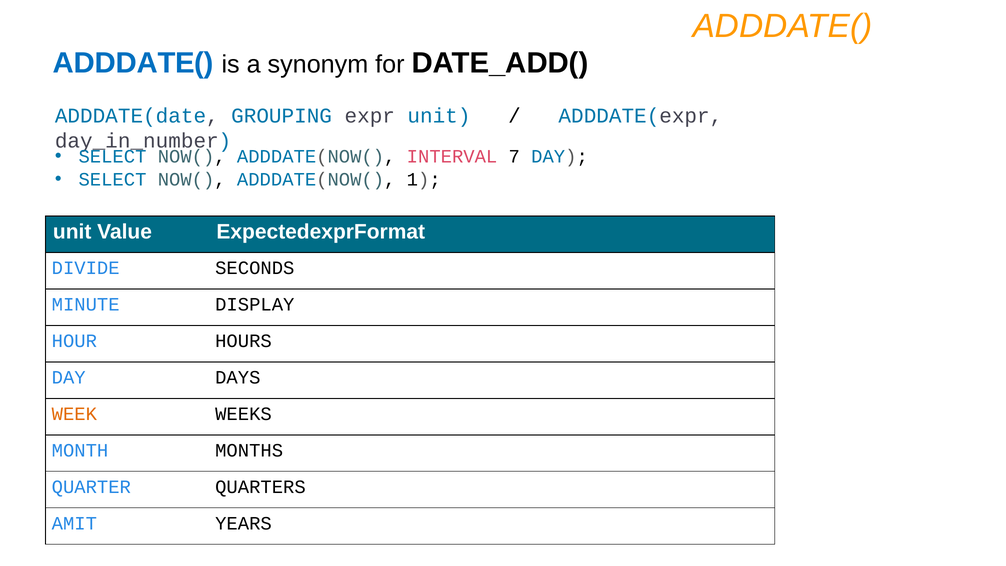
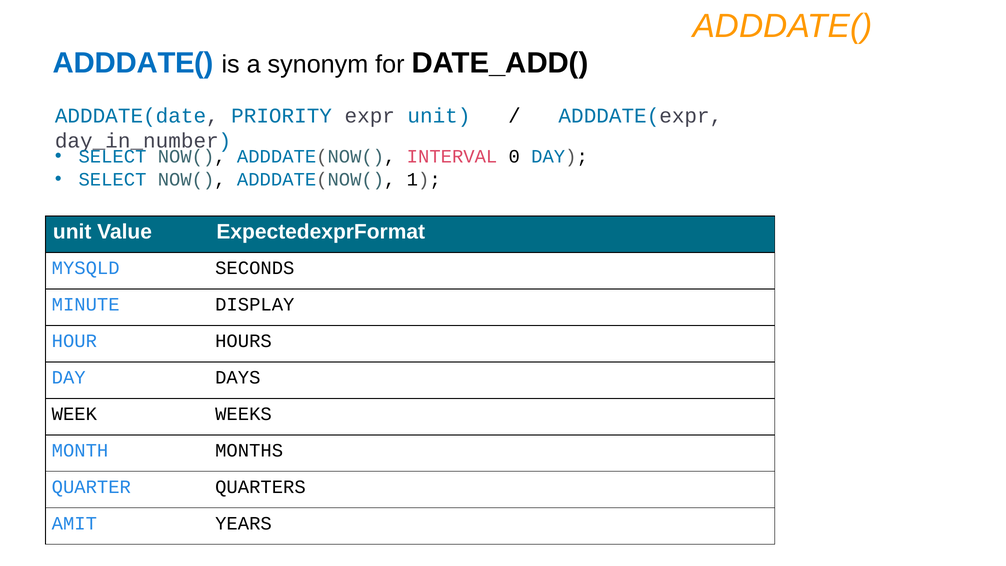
GROUPING: GROUPING -> PRIORITY
7: 7 -> 0
DIVIDE: DIVIDE -> MYSQLD
WEEK colour: orange -> black
